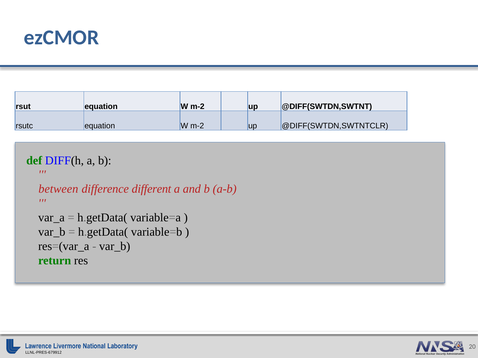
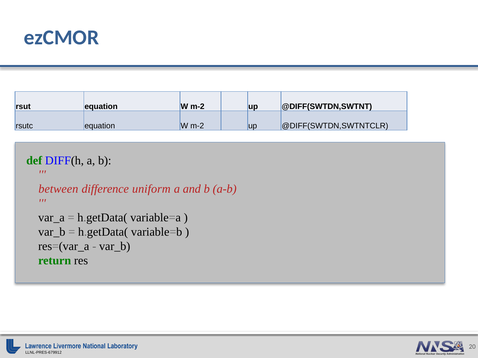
different: different -> uniform
